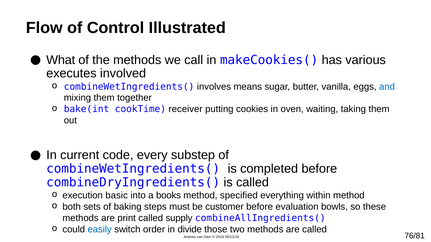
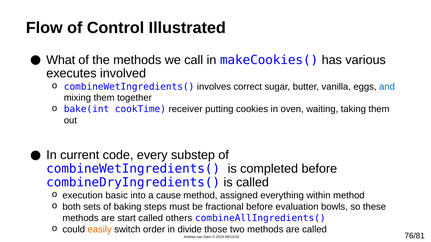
means: means -> correct
books: books -> cause
specified: specified -> assigned
customer: customer -> fractional
print: print -> start
supply: supply -> others
easily colour: blue -> orange
